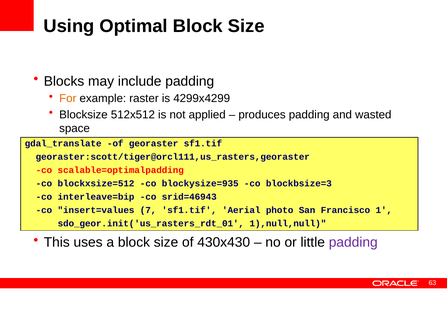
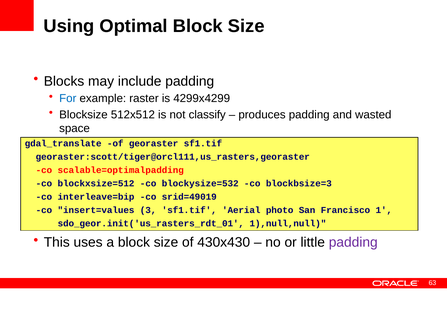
For colour: orange -> blue
applied: applied -> classify
blockysize=935: blockysize=935 -> blockysize=532
srid=46943: srid=46943 -> srid=49019
7: 7 -> 3
